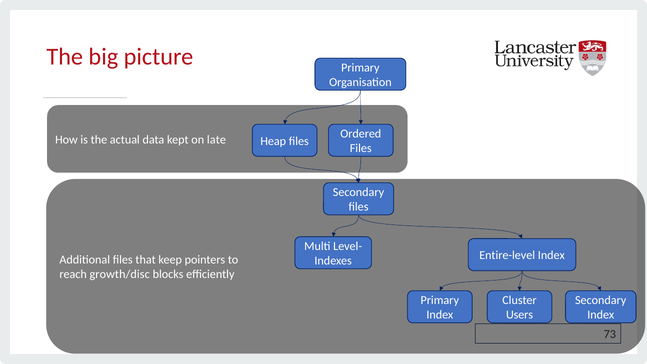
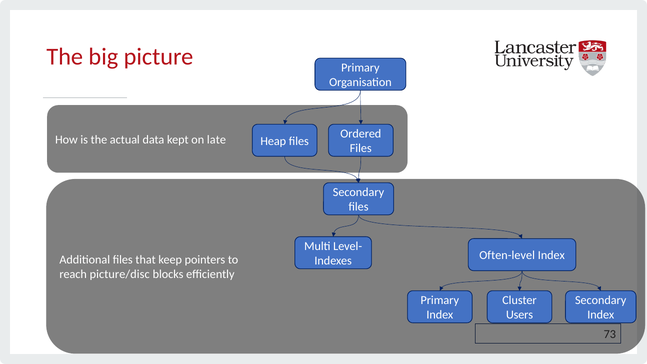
Entire-level: Entire-level -> Often-level
growth/disc: growth/disc -> picture/disc
